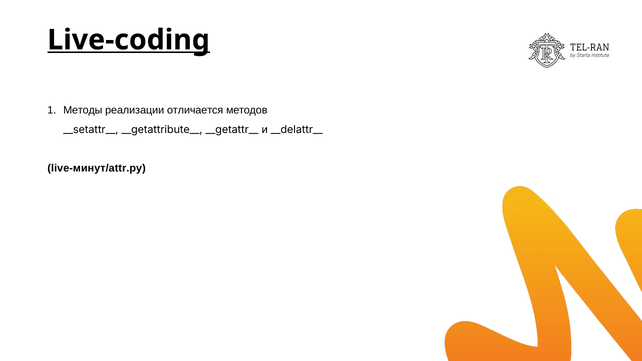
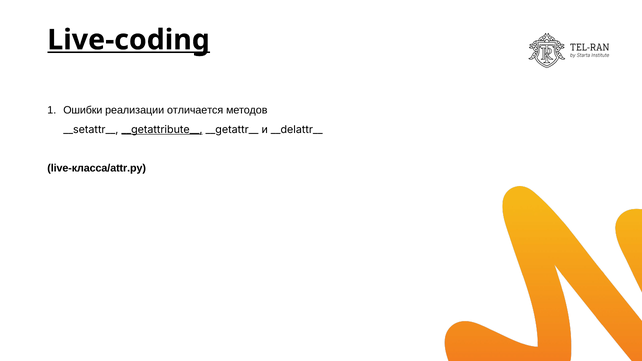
Методы: Методы -> Ошибки
__getattribute__ underline: none -> present
live-минут/attr.py: live-минут/attr.py -> live-класса/attr.py
